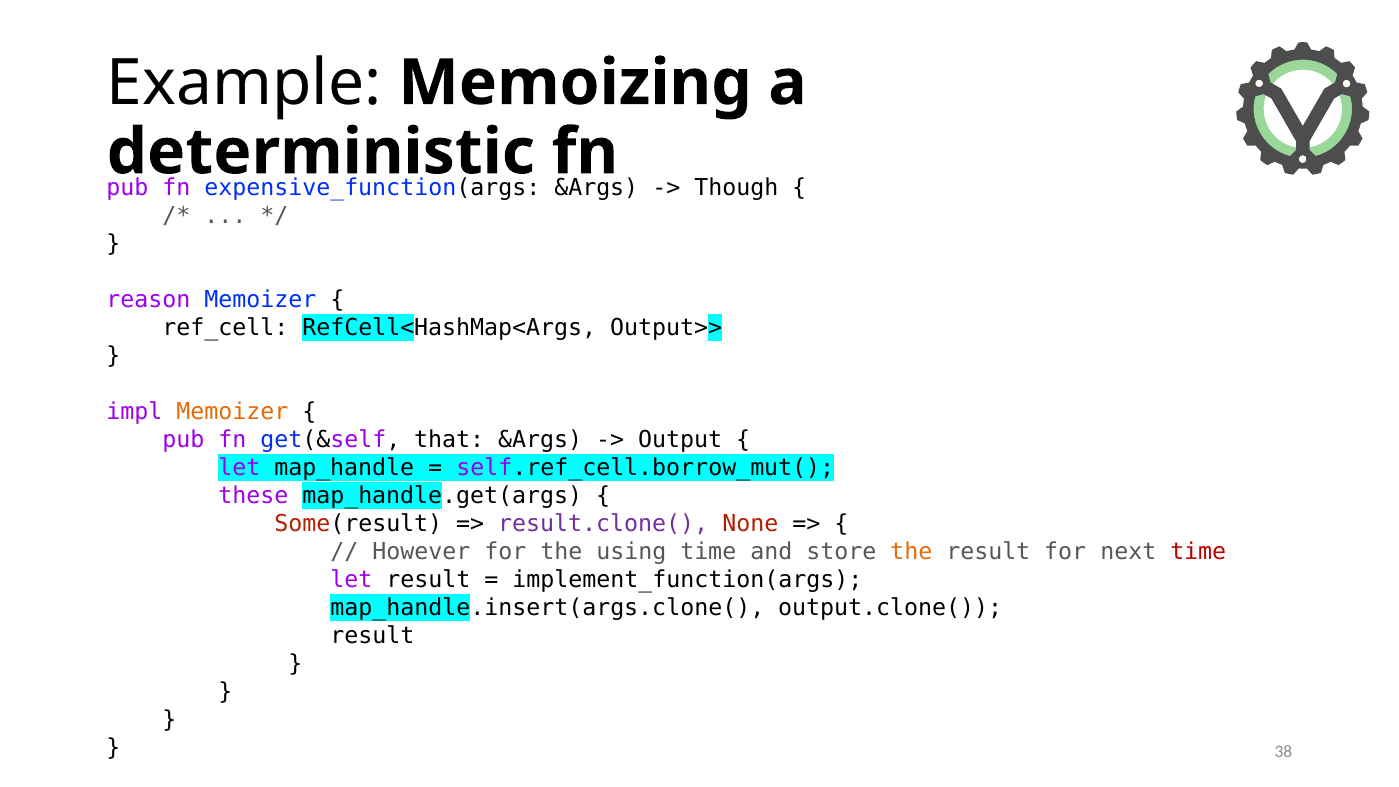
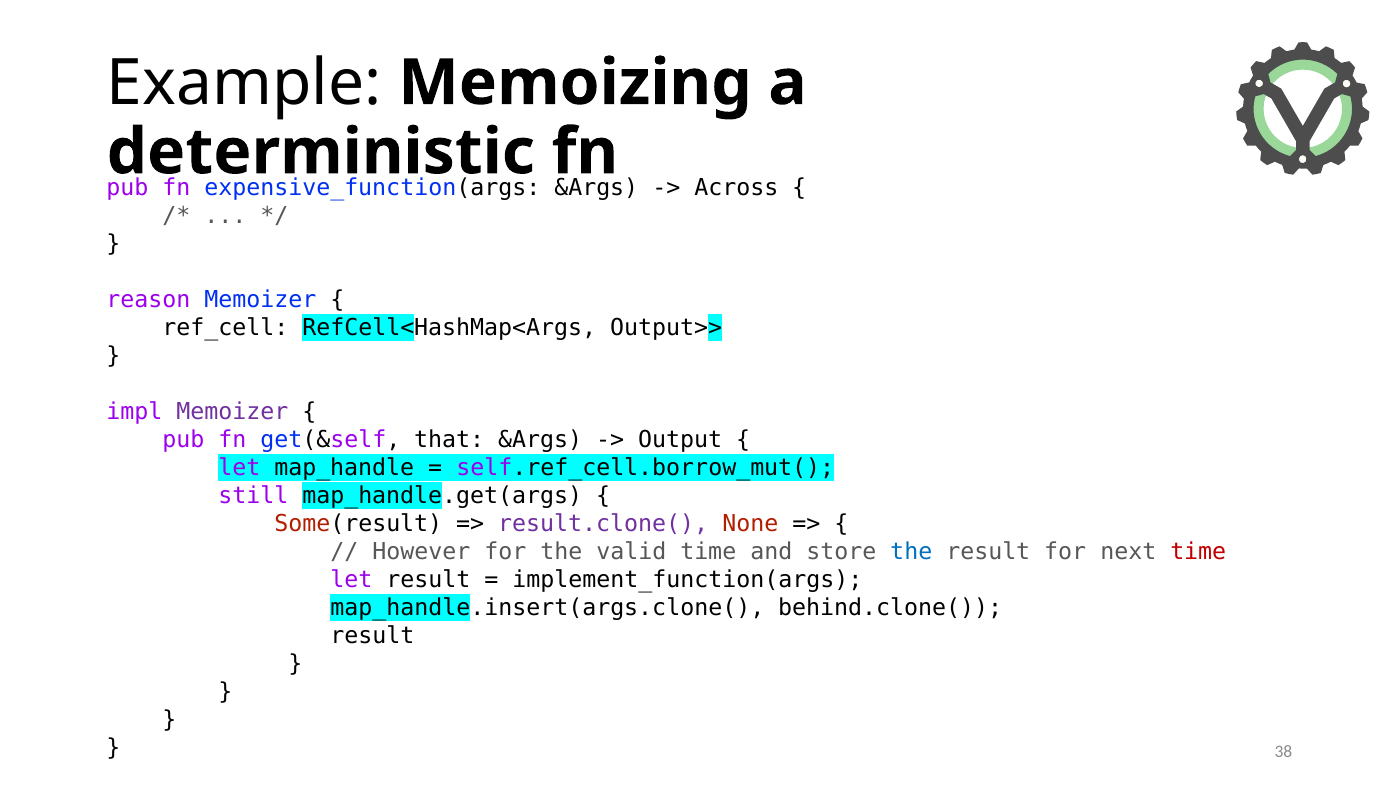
Though: Though -> Across
Memoizer at (232, 412) colour: orange -> purple
these: these -> still
using: using -> valid
the at (911, 552) colour: orange -> blue
output.clone(: output.clone( -> behind.clone(
